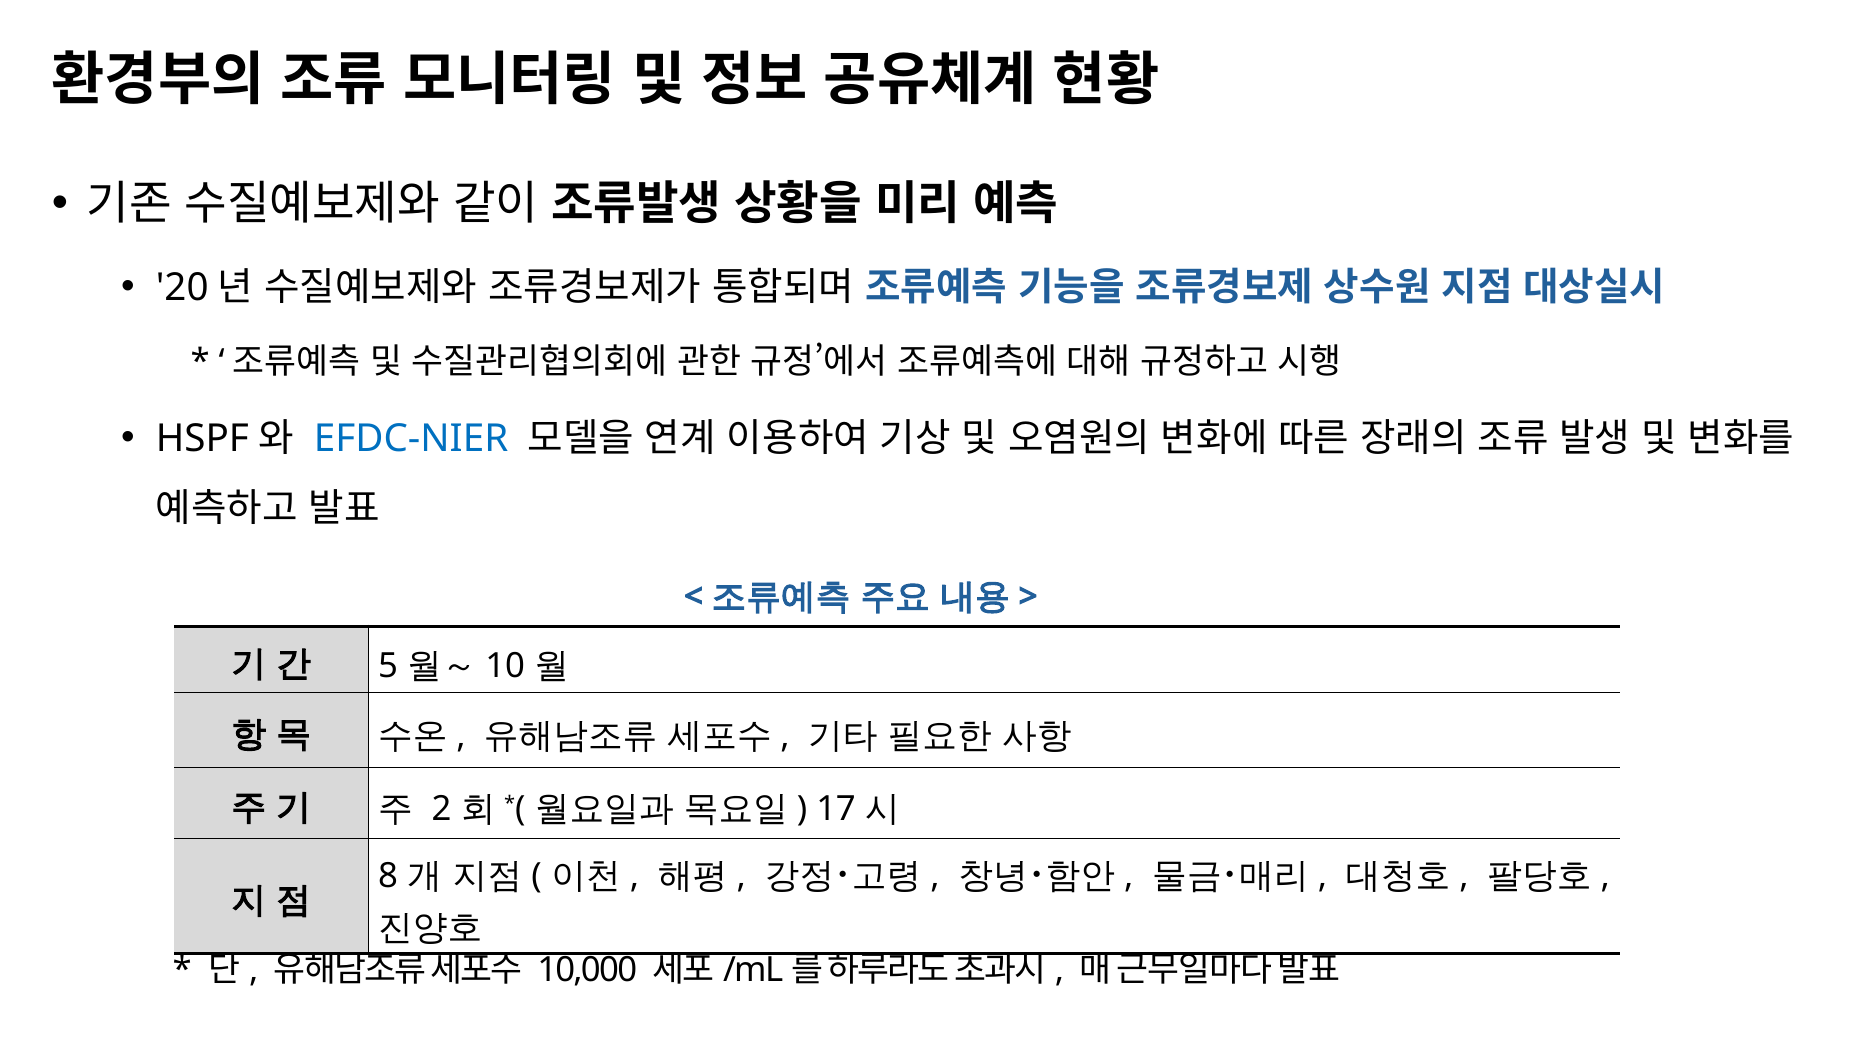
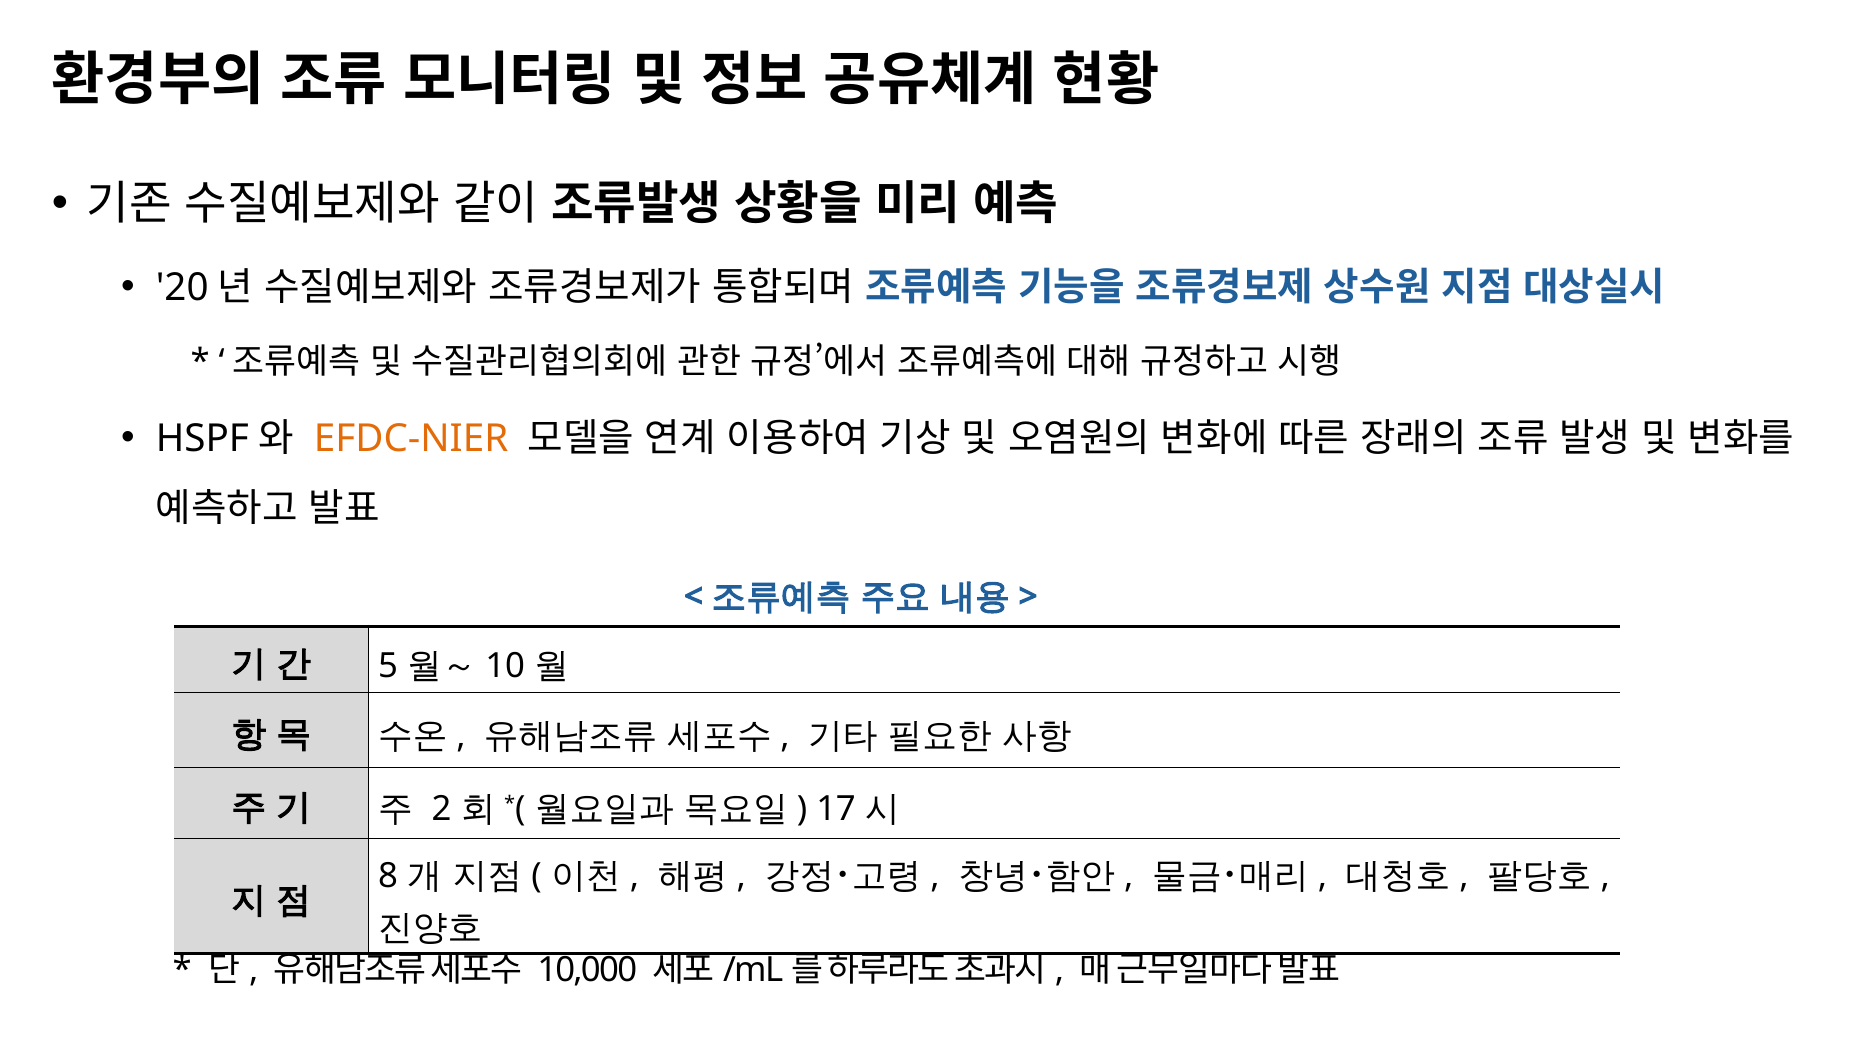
EFDC-NIER colour: blue -> orange
